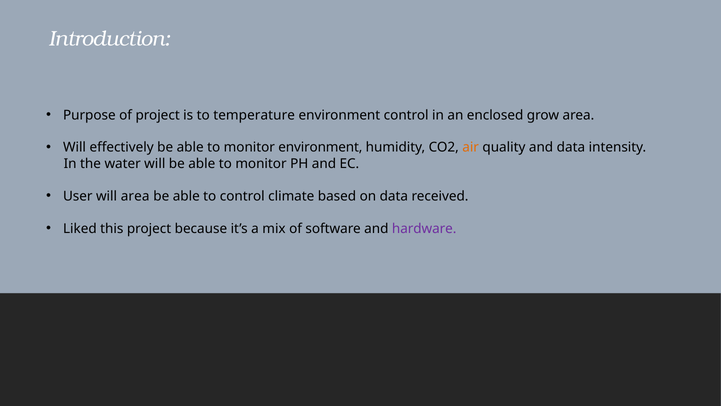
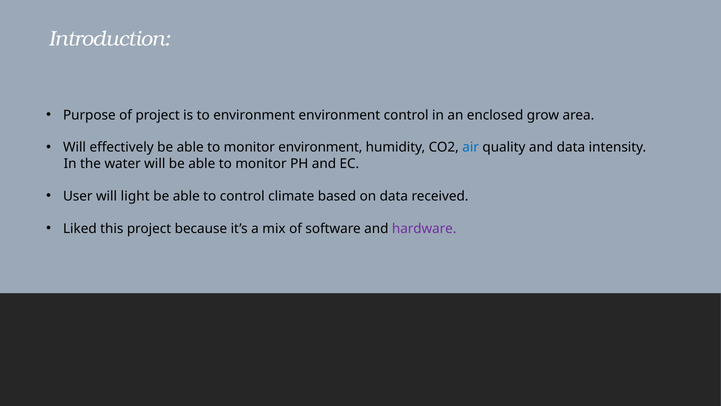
to temperature: temperature -> environment
air colour: orange -> blue
will area: area -> light
